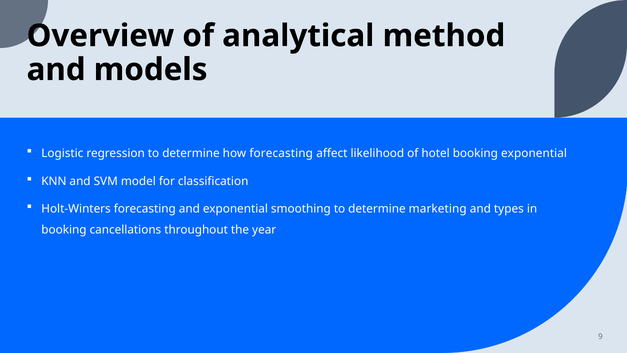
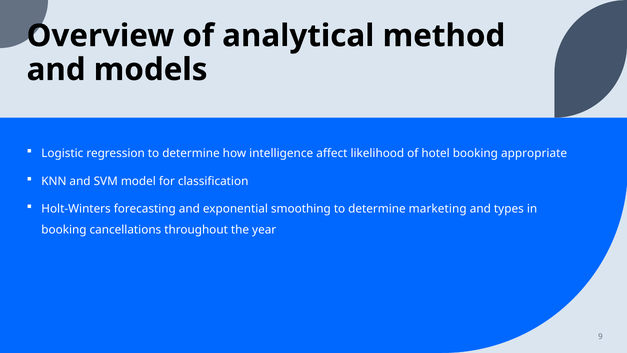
how forecasting: forecasting -> intelligence
booking exponential: exponential -> appropriate
